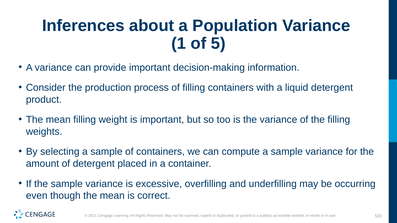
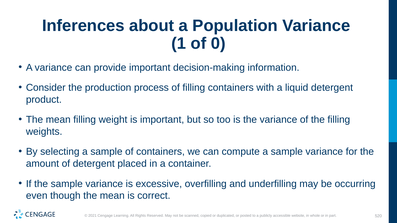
5: 5 -> 0
